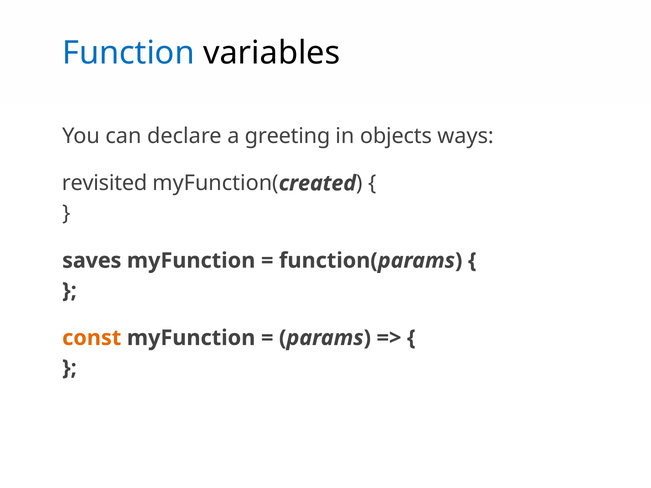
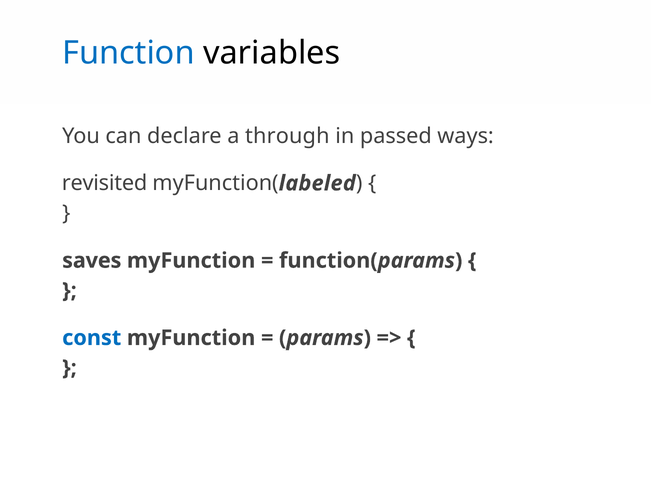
greeting: greeting -> through
objects: objects -> passed
created: created -> labeled
const colour: orange -> blue
